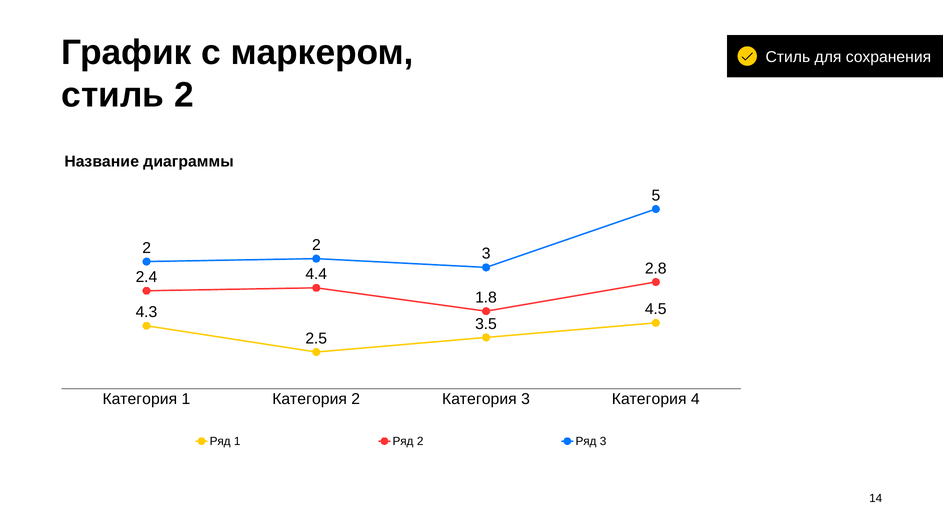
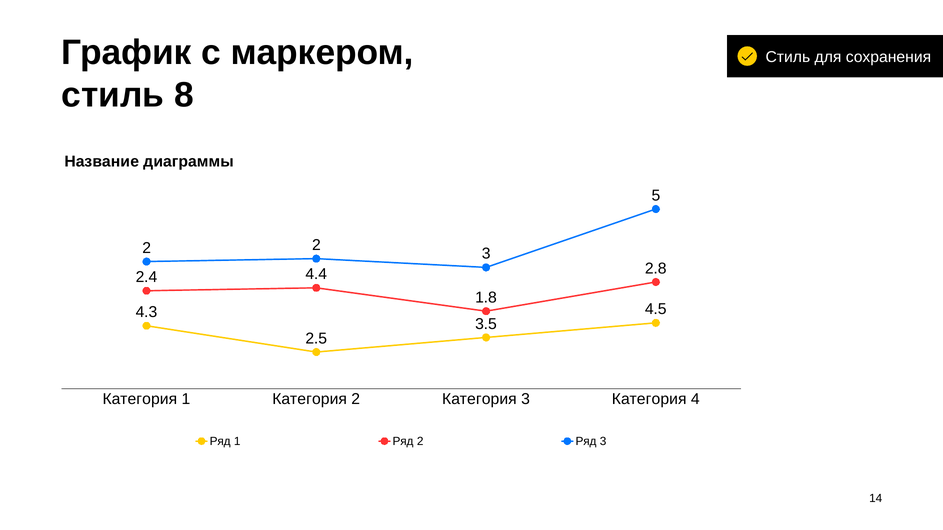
стиль 2: 2 -> 8
